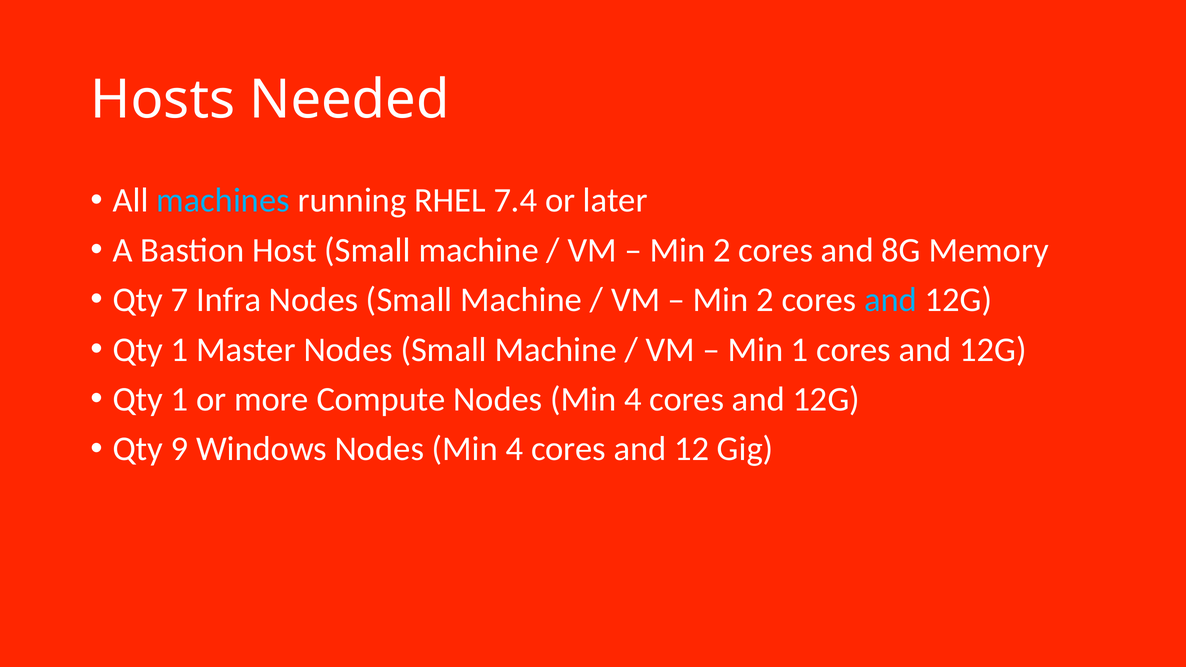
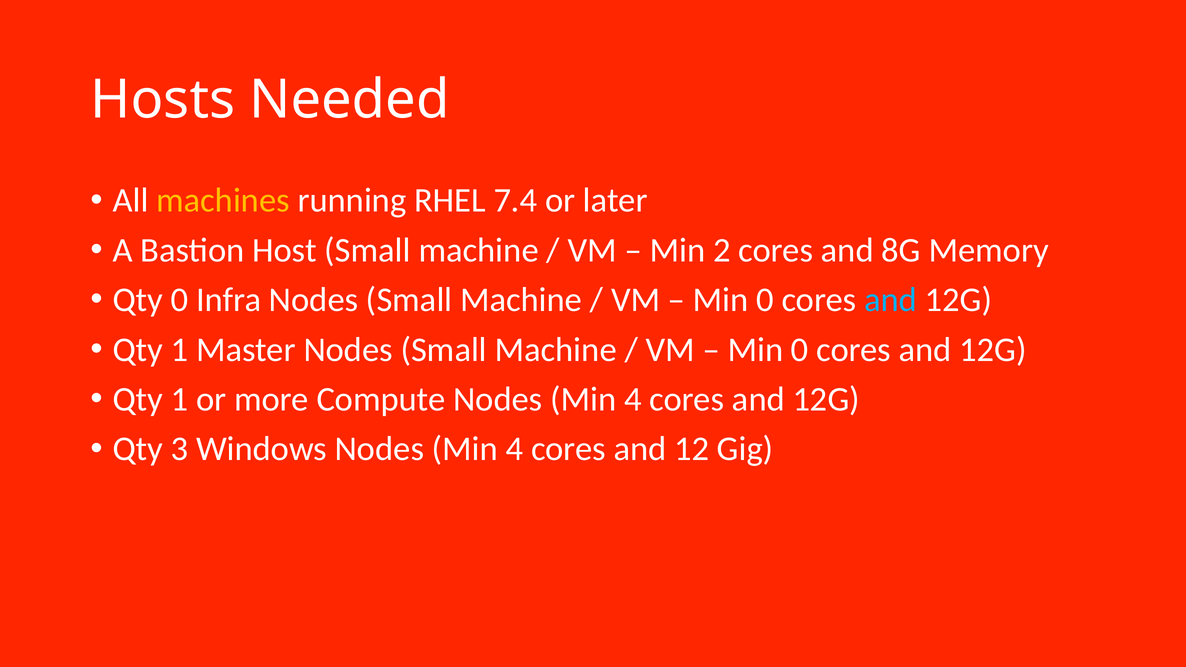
machines colour: light blue -> yellow
Qty 7: 7 -> 0
2 at (765, 300): 2 -> 0
1 at (800, 350): 1 -> 0
9: 9 -> 3
